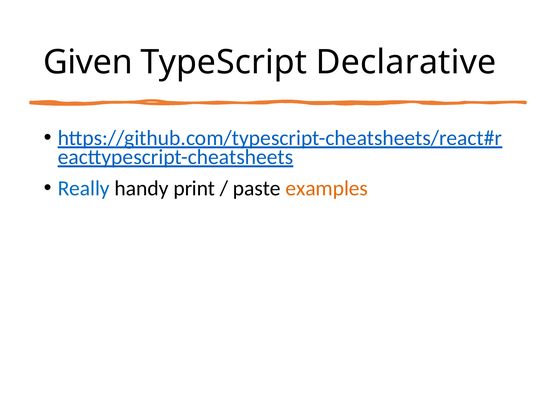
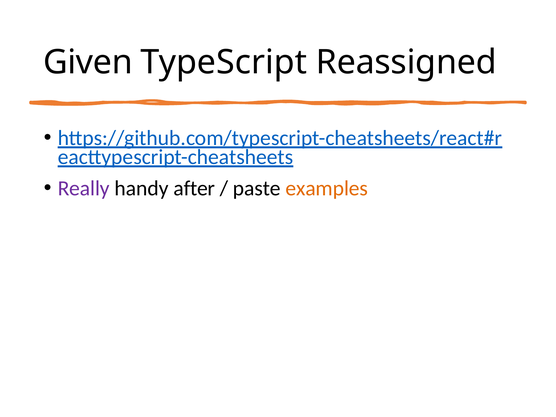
Declarative: Declarative -> Reassigned
Really colour: blue -> purple
print: print -> after
